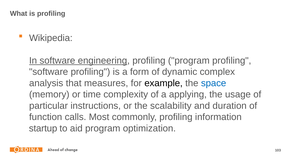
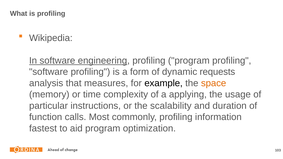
complex: complex -> requests
space colour: blue -> orange
startup: startup -> fastest
